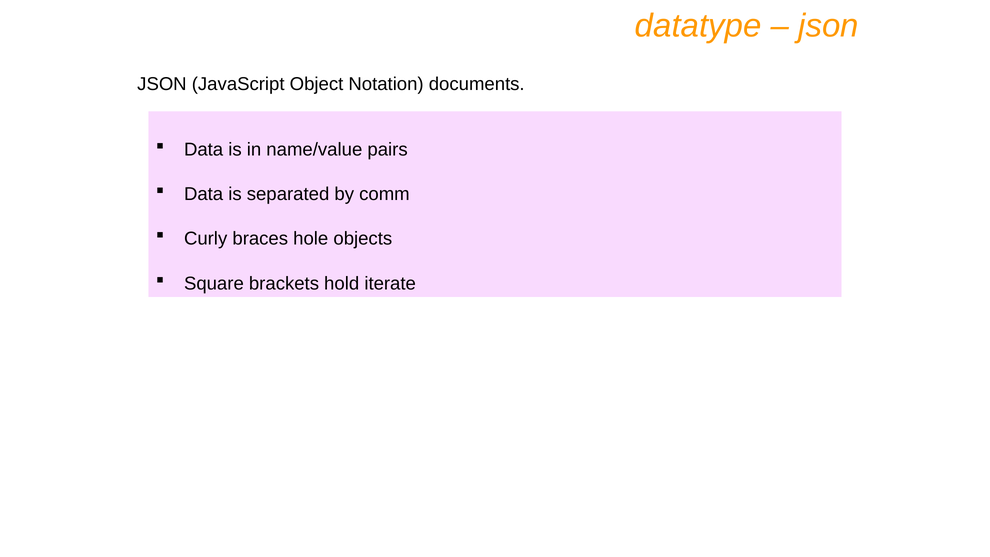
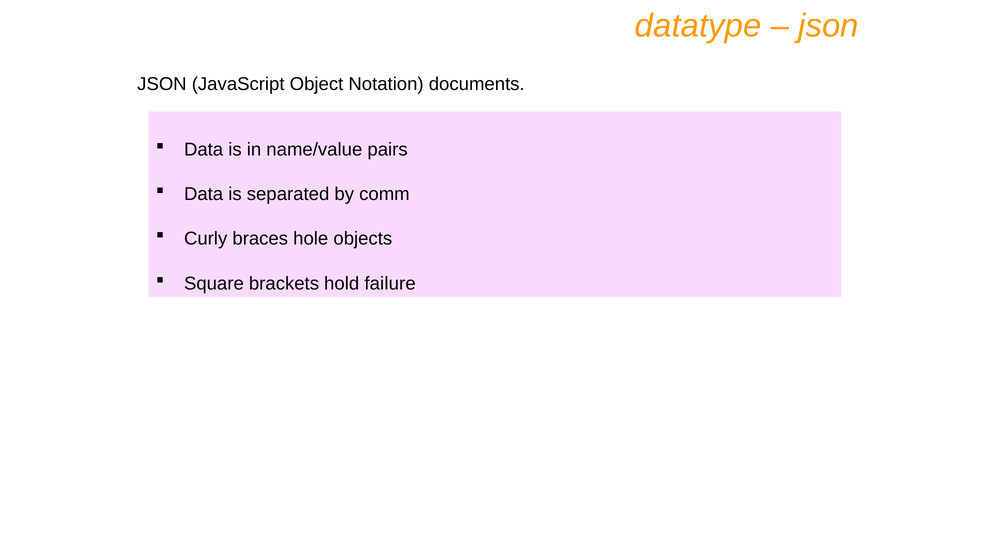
iterate: iterate -> failure
